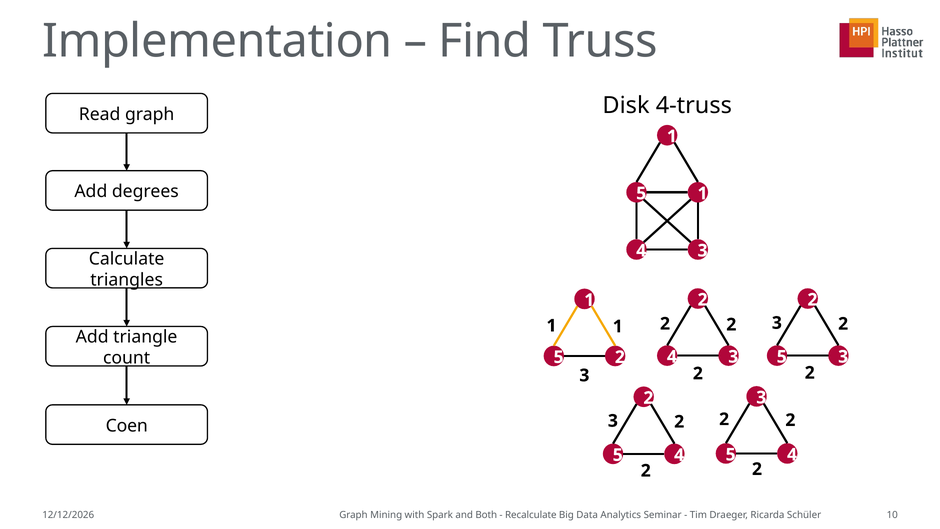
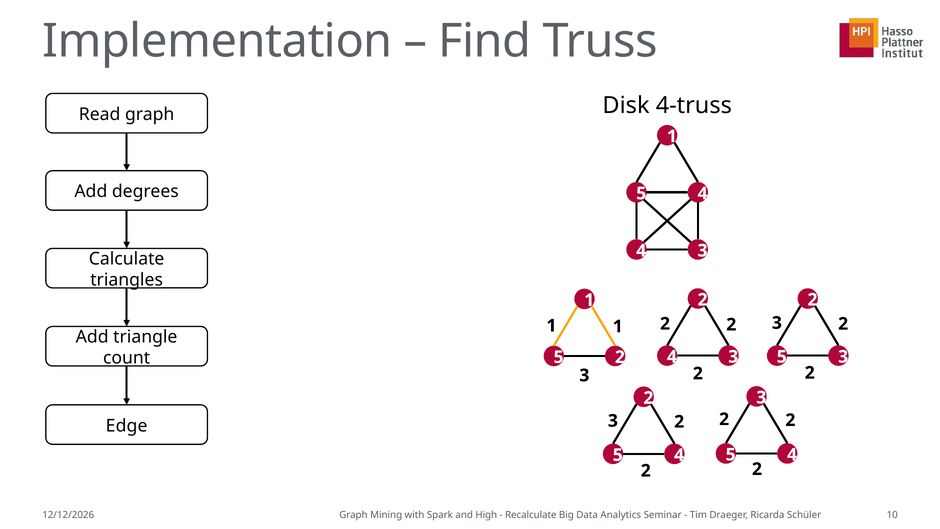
1 at (703, 193): 1 -> 4
Coen: Coen -> Edge
Both: Both -> High
